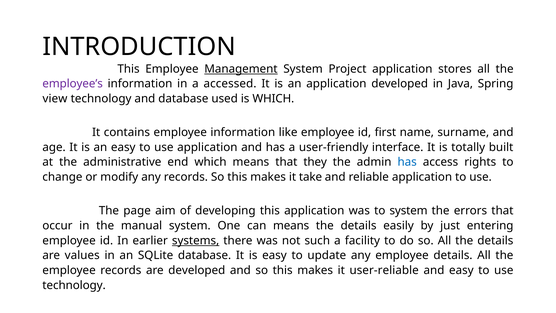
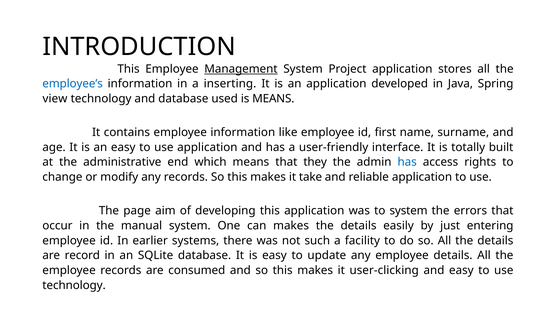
employee’s colour: purple -> blue
accessed: accessed -> inserting
is WHICH: WHICH -> MEANS
can means: means -> makes
systems underline: present -> none
values: values -> record
are developed: developed -> consumed
user-reliable: user-reliable -> user-clicking
